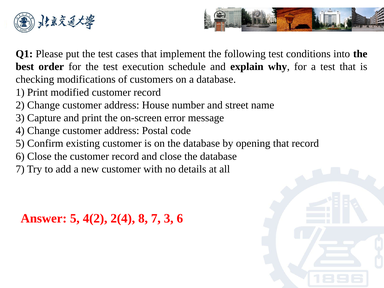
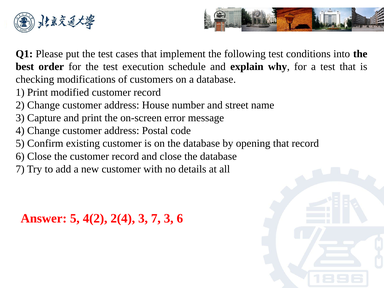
2(4 8: 8 -> 3
